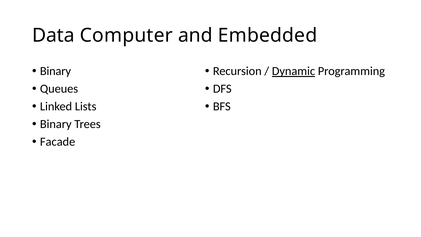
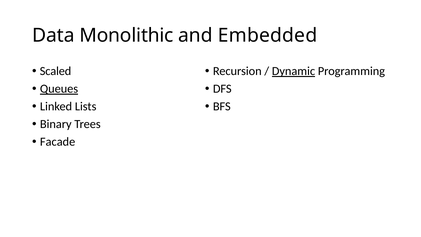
Computer: Computer -> Monolithic
Binary at (56, 71): Binary -> Scaled
Queues underline: none -> present
